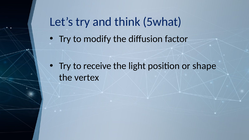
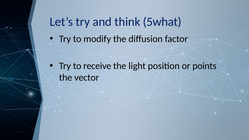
shape: shape -> points
vertex: vertex -> vector
